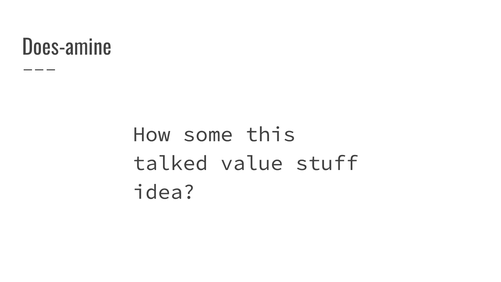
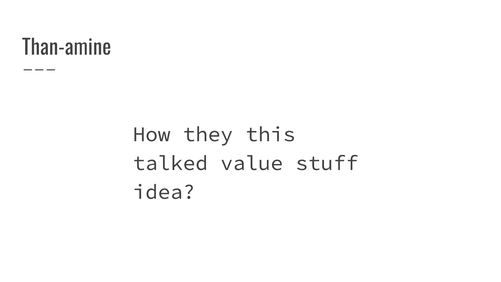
Does-amine: Does-amine -> Than-amine
some: some -> they
